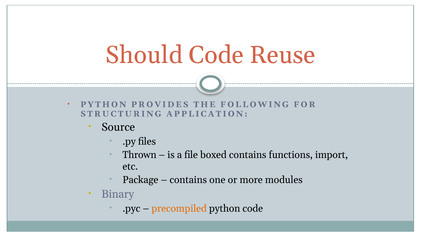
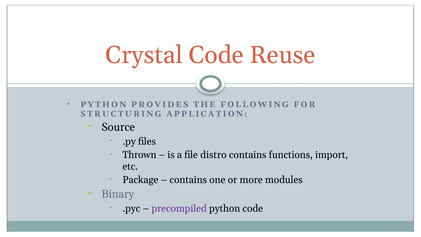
Should: Should -> Crystal
boxed: boxed -> distro
precompiled colour: orange -> purple
